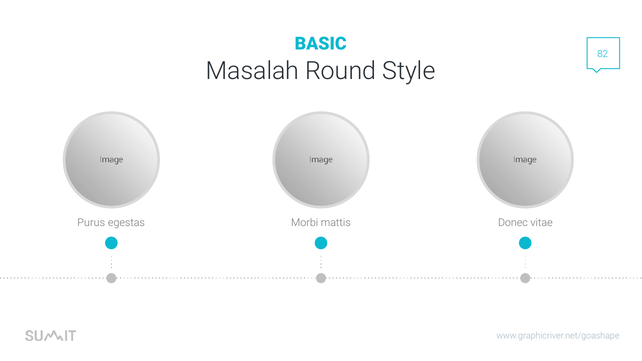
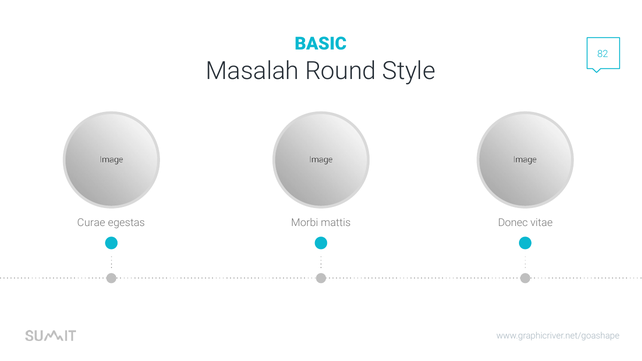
Purus: Purus -> Curae
